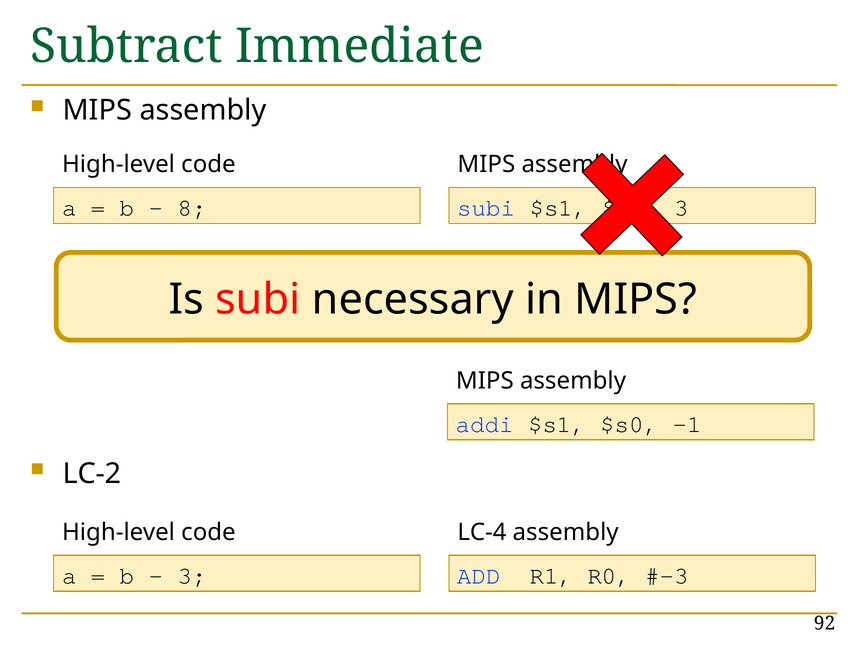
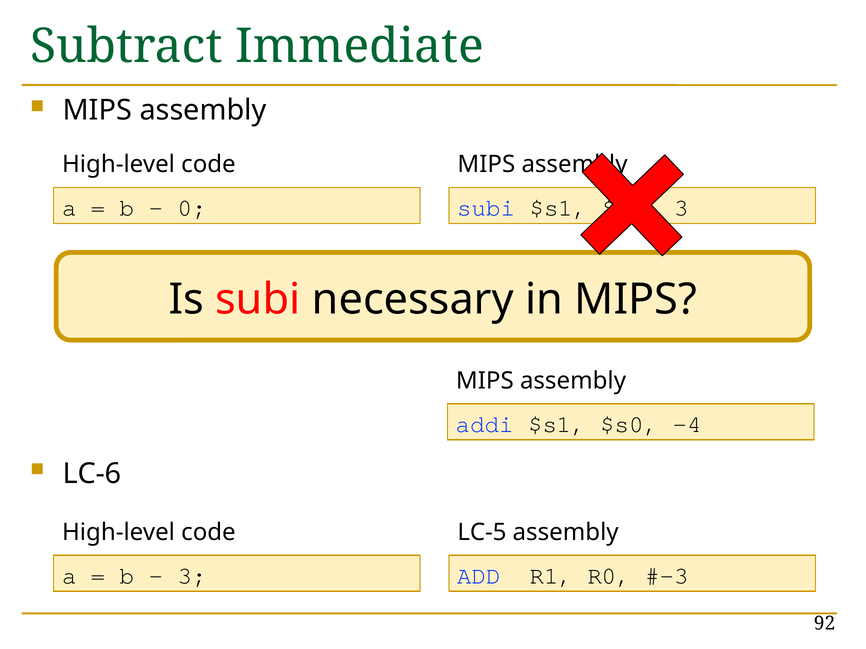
8: 8 -> 0
-1: -1 -> -4
LC-2: LC-2 -> LC-6
LC-4: LC-4 -> LC-5
